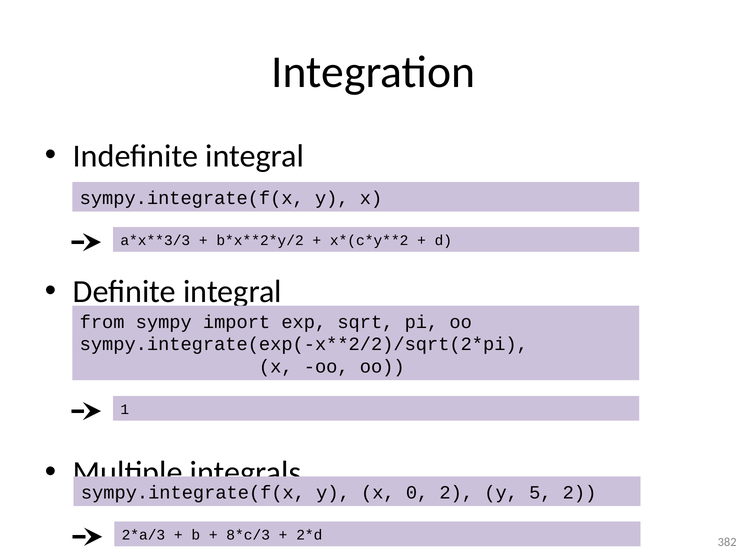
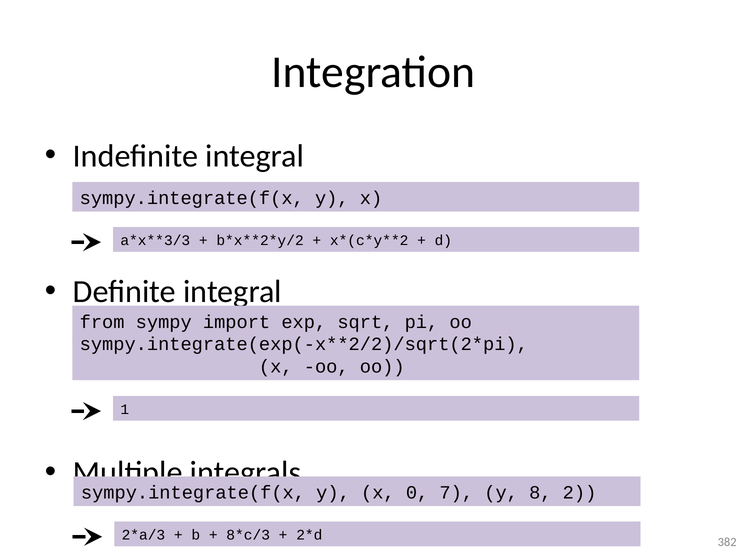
0 2: 2 -> 7
5: 5 -> 8
